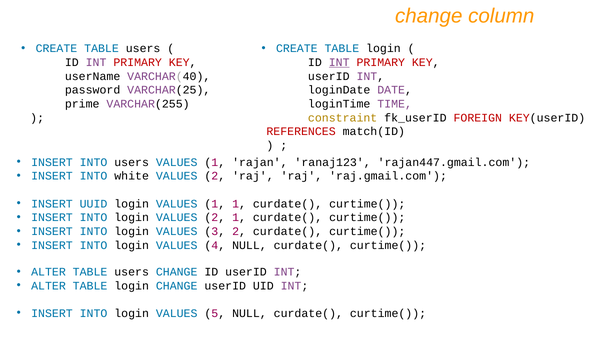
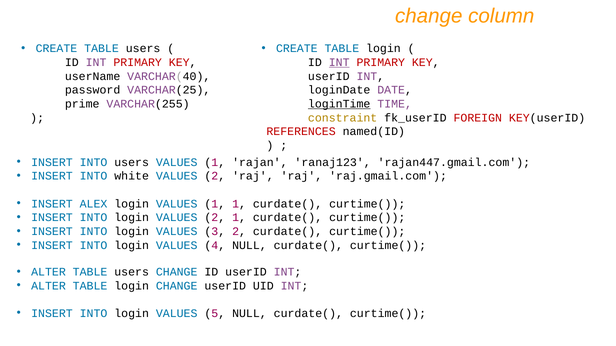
loginTime underline: none -> present
match(ID: match(ID -> named(ID
UUID: UUID -> ALEX
